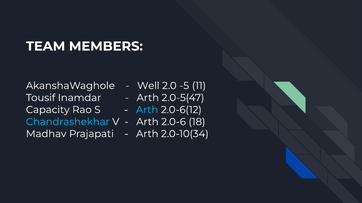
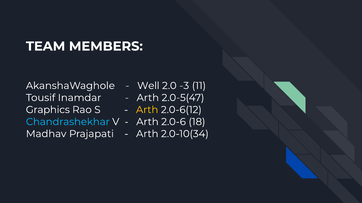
-5: -5 -> -3
Capacity: Capacity -> Graphics
Arth at (147, 110) colour: light blue -> yellow
